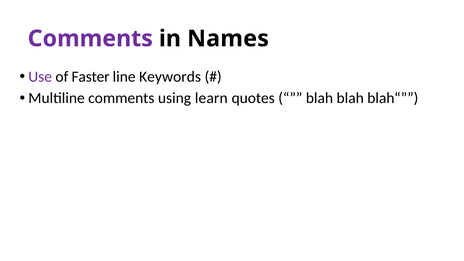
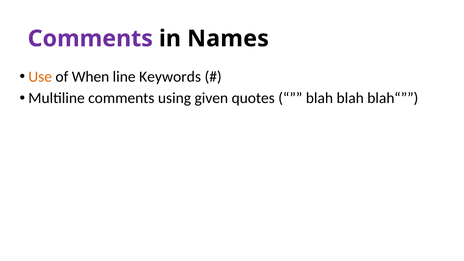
Use colour: purple -> orange
Faster: Faster -> When
learn: learn -> given
